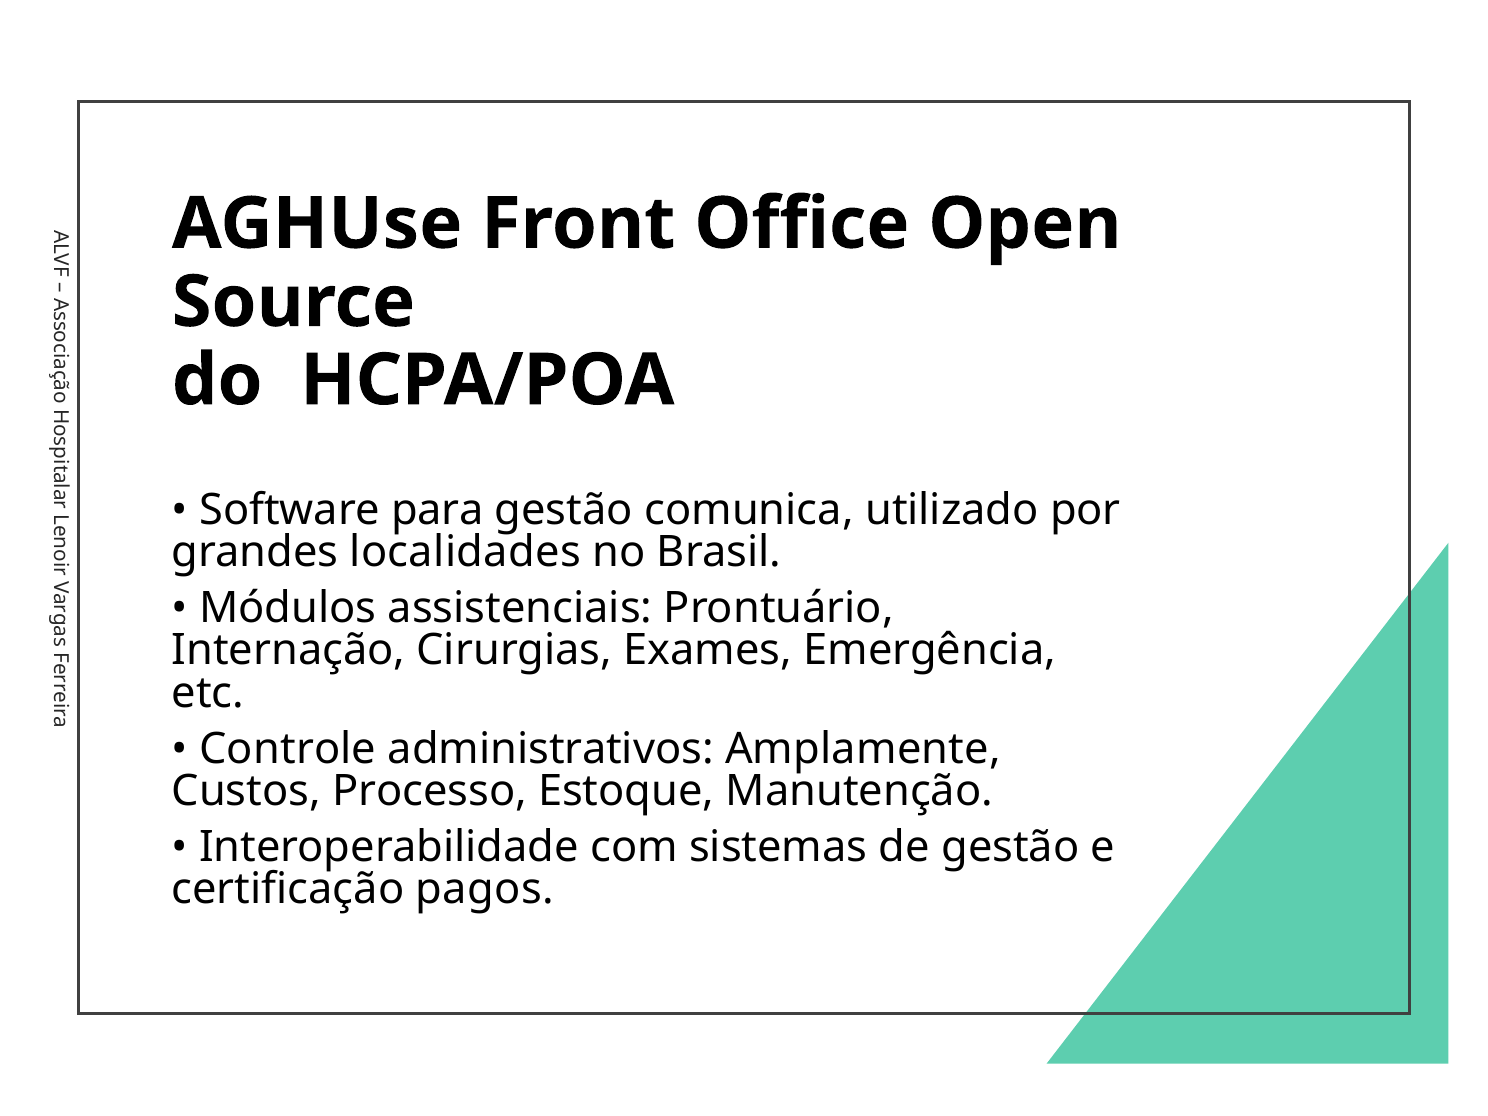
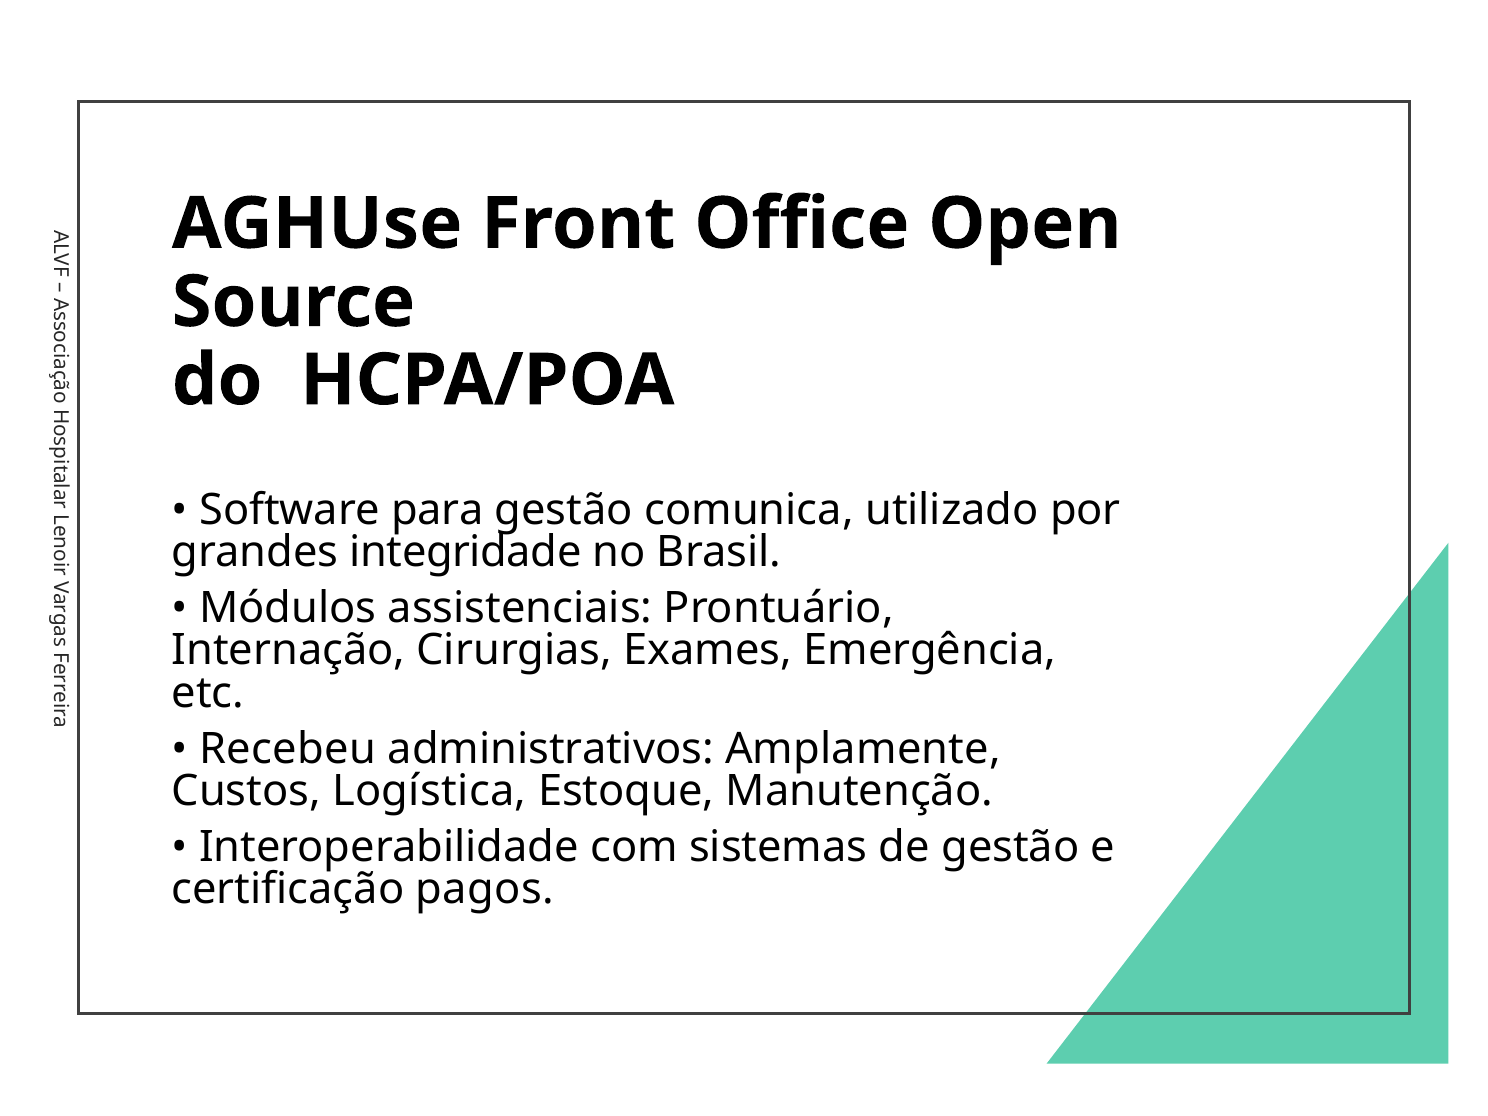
localidades: localidades -> integridade
Controle: Controle -> Recebeu
Processo: Processo -> Logística
